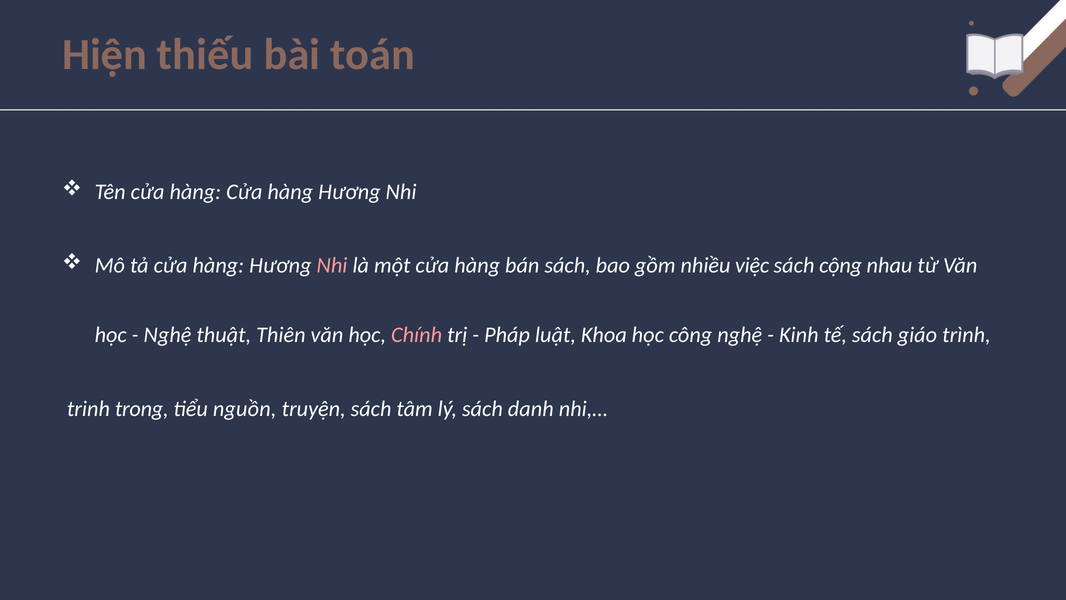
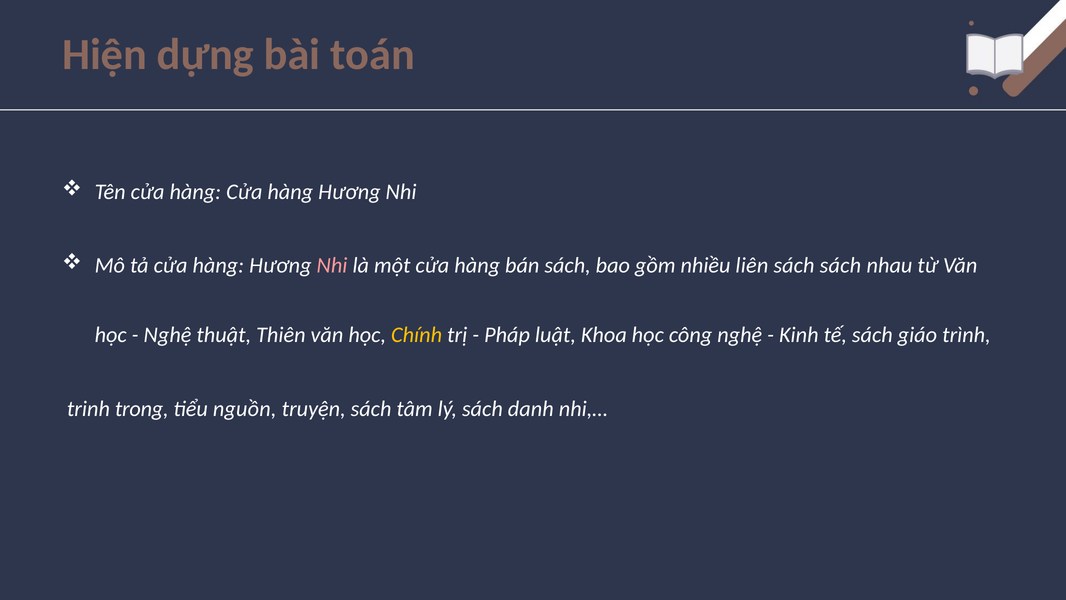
thiếu: thiếu -> dựng
việc: việc -> liên
sách cộng: cộng -> sách
Chính colour: pink -> yellow
